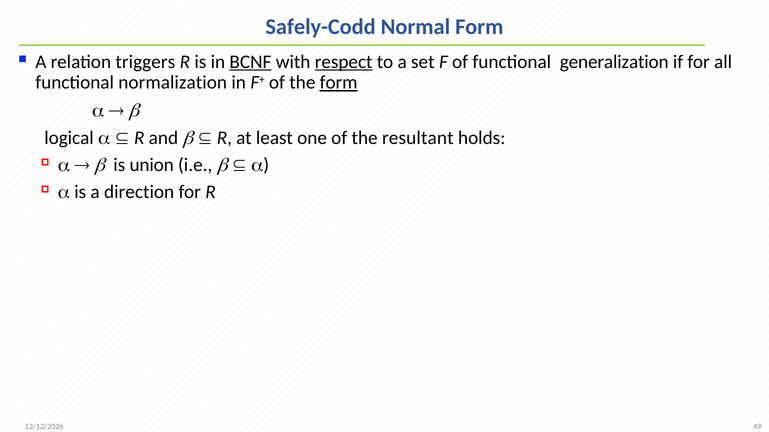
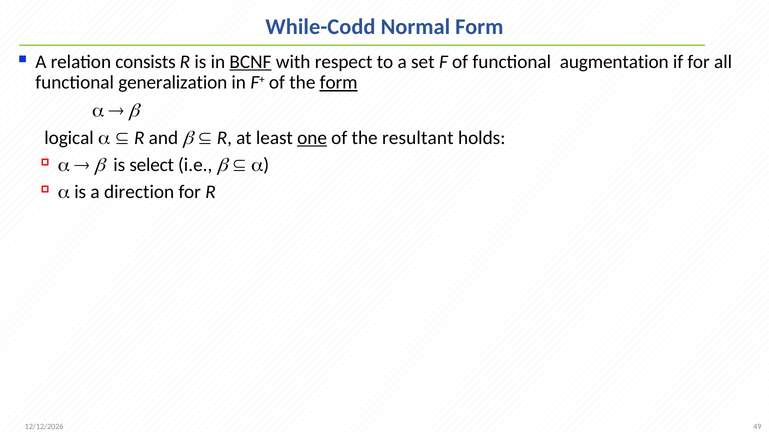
Safely-Codd: Safely-Codd -> While-Codd
triggers: triggers -> consists
respect underline: present -> none
generalization: generalization -> augmentation
normalization: normalization -> generalization
one underline: none -> present
union: union -> select
